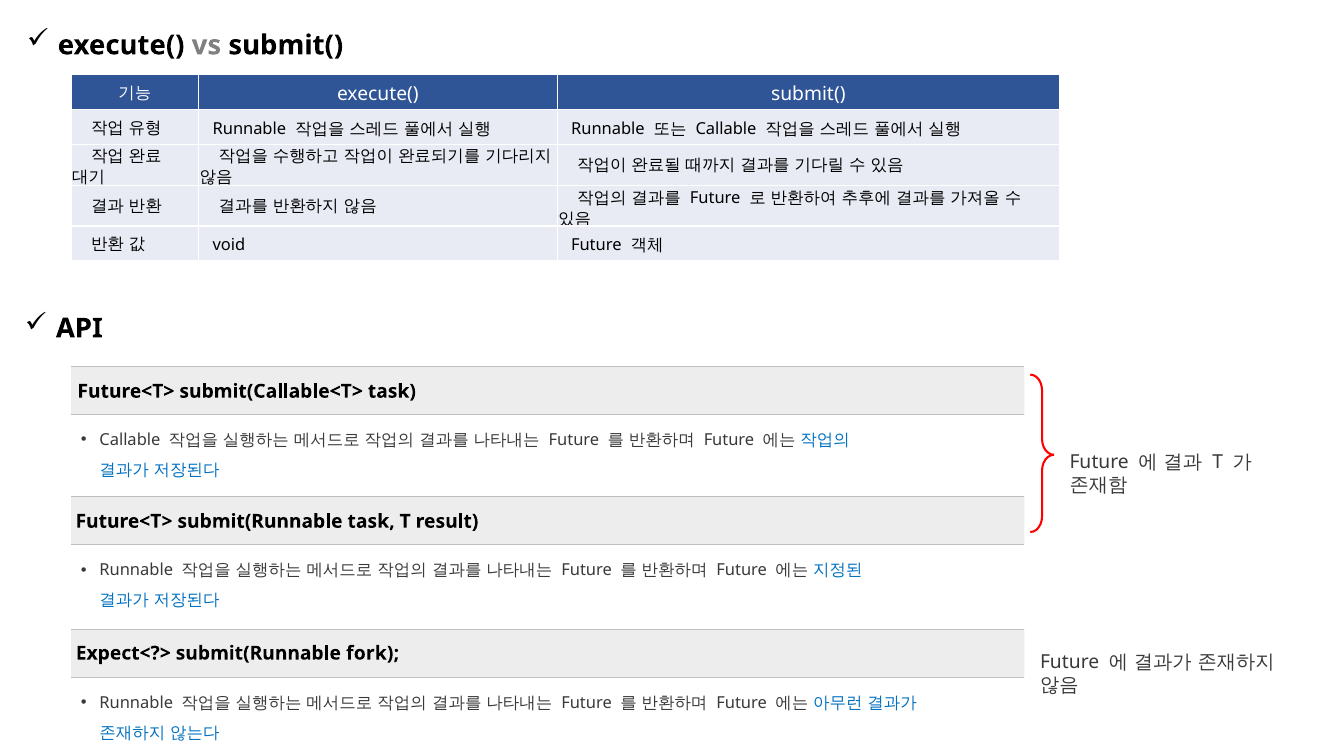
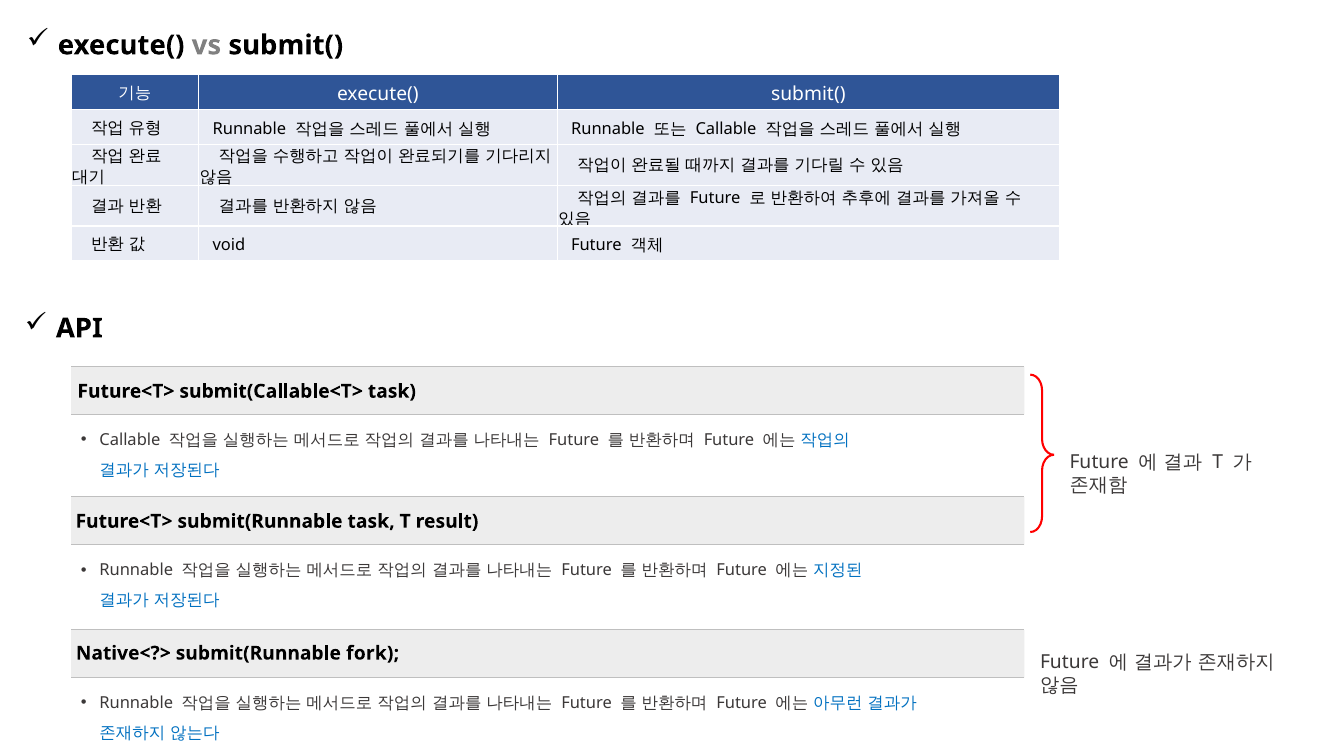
Expect<?>: Expect<?> -> Native<?>
